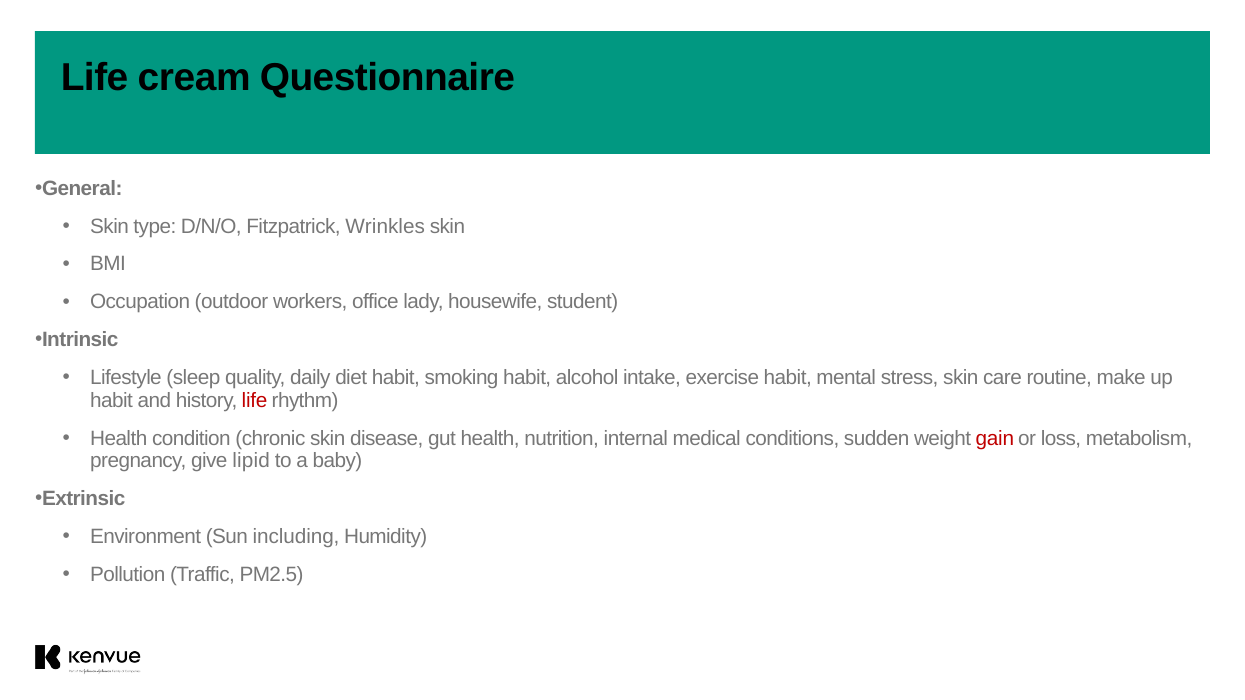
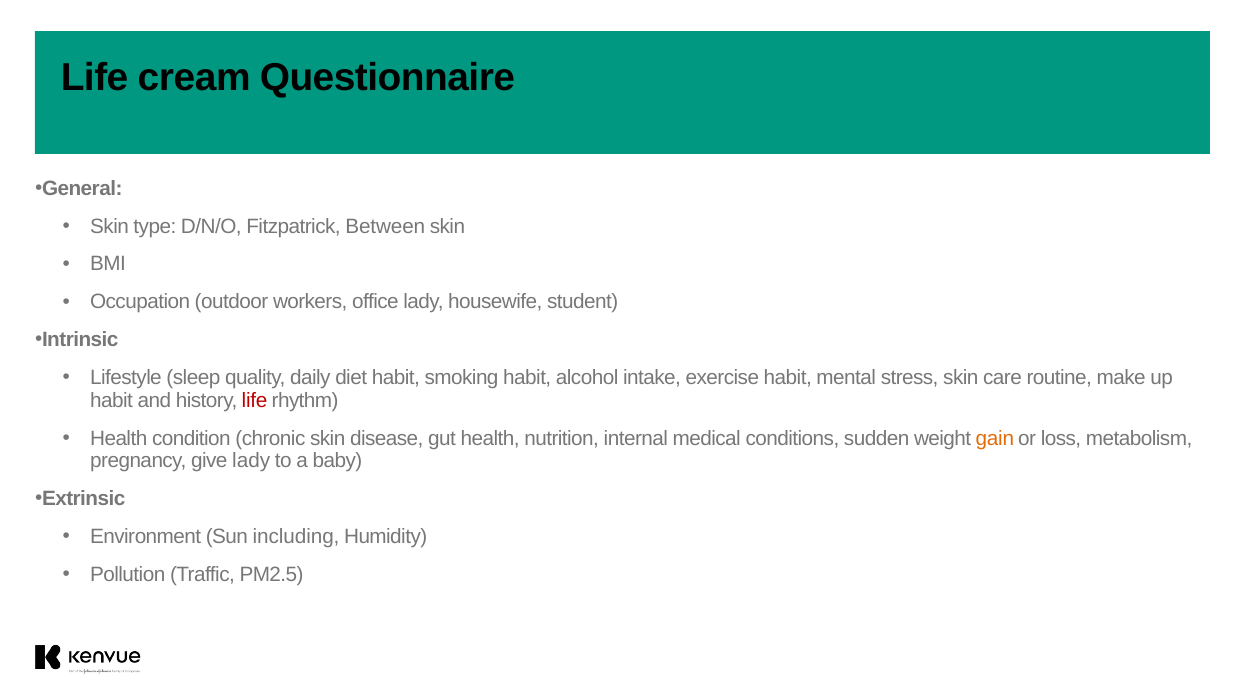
Wrinkles: Wrinkles -> Between
gain colour: red -> orange
give lipid: lipid -> lady
